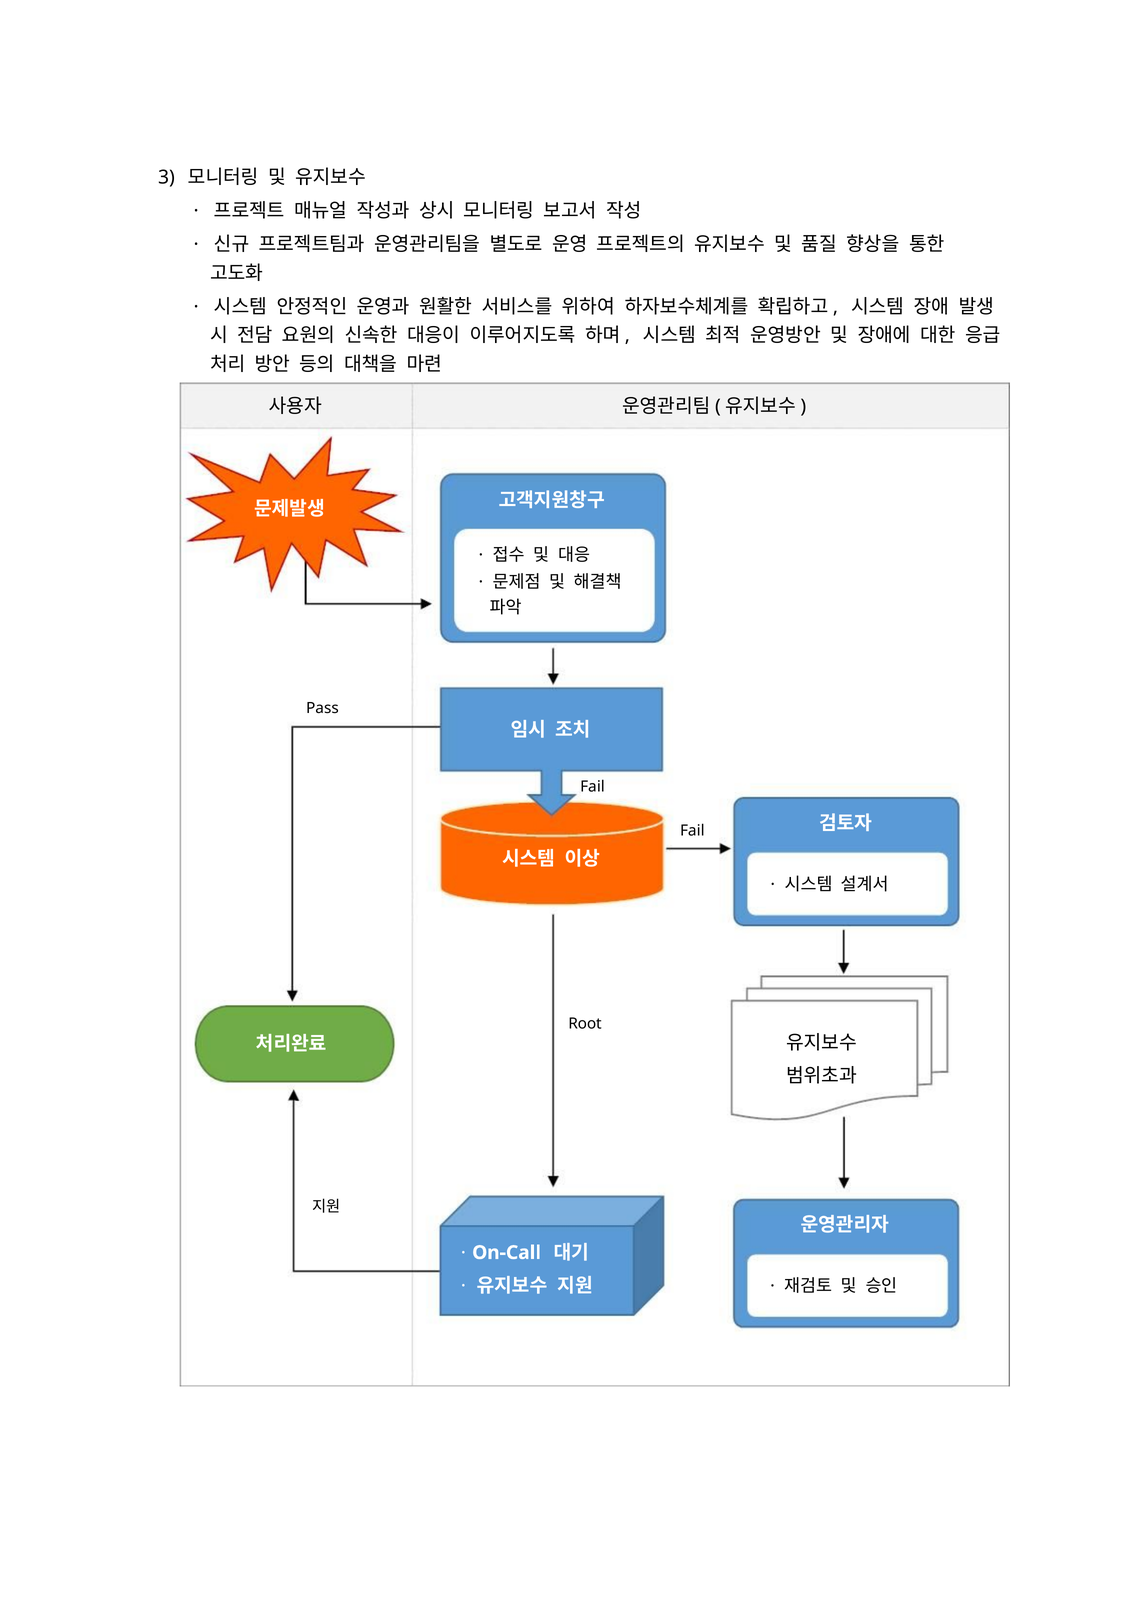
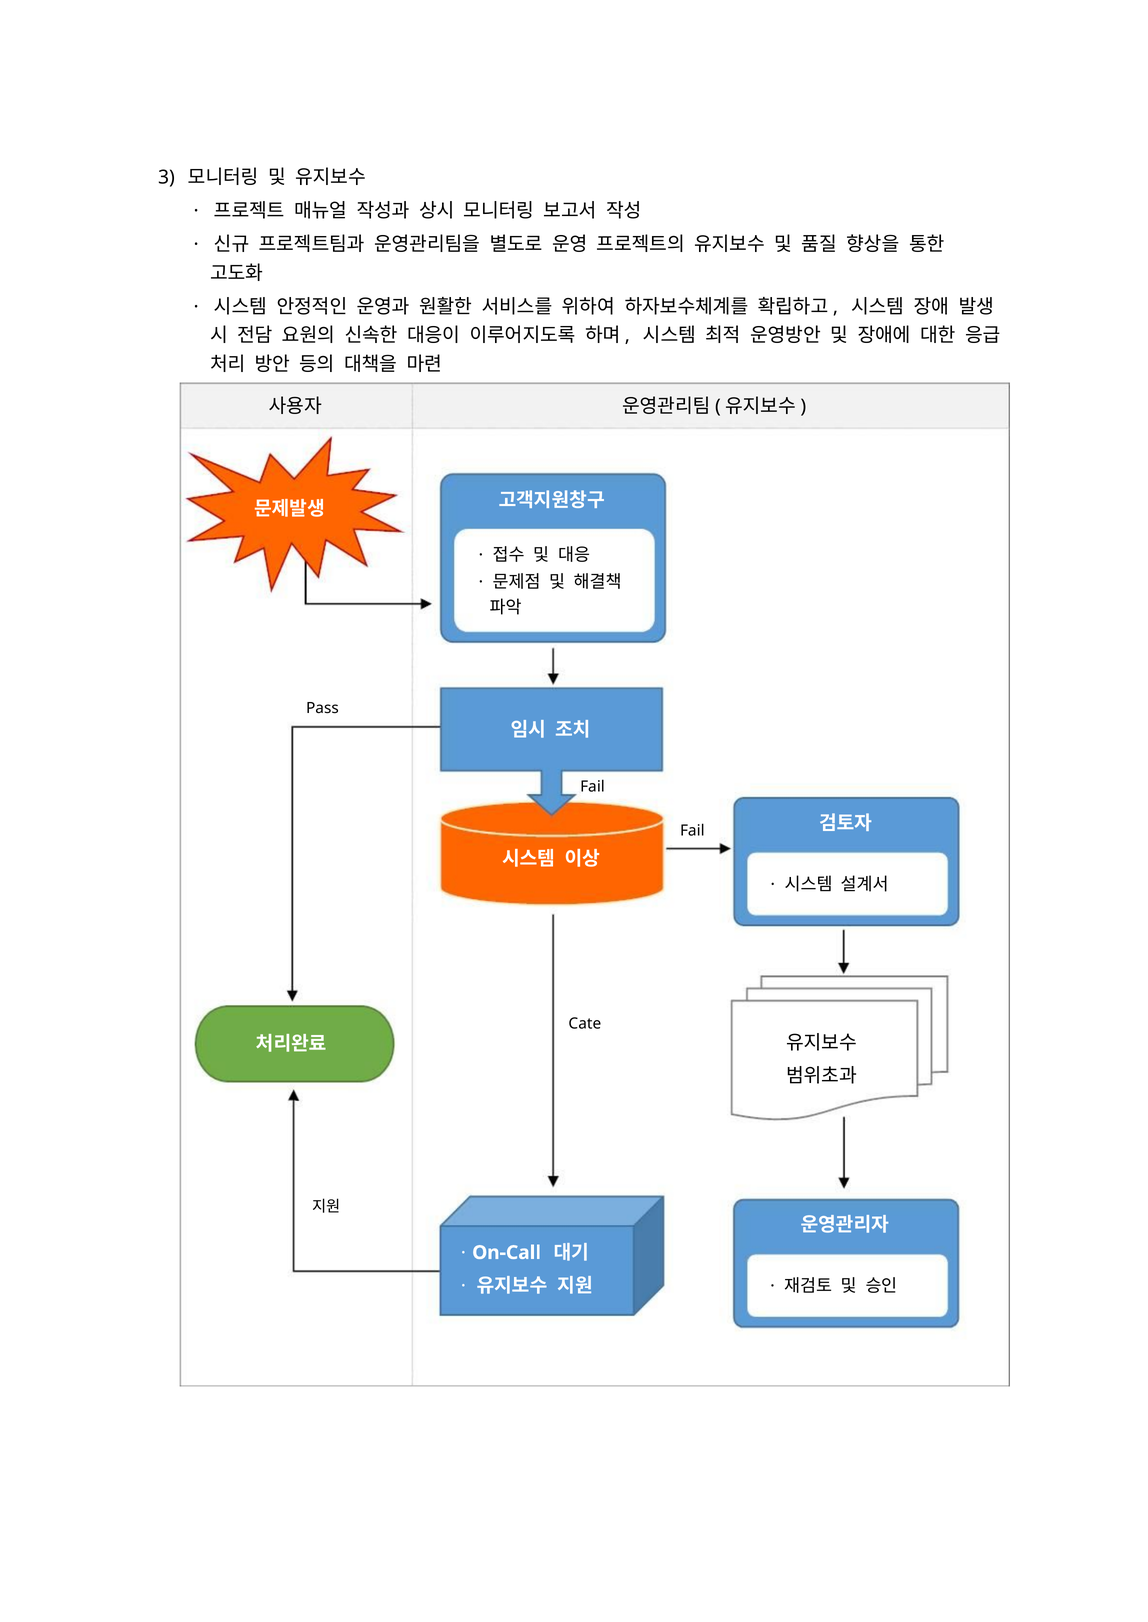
Root: Root -> Cate
